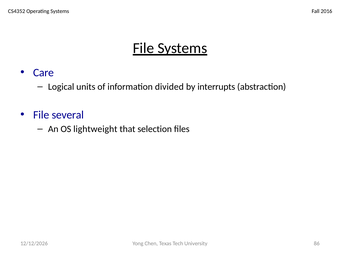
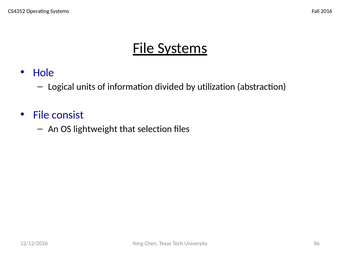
Care: Care -> Hole
interrupts: interrupts -> utilization
several: several -> consist
